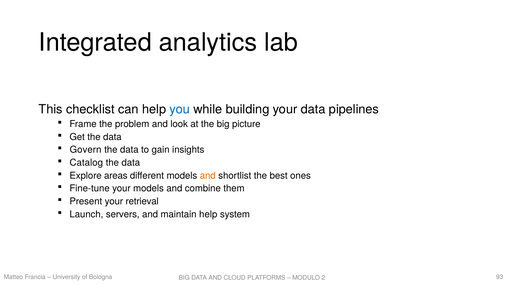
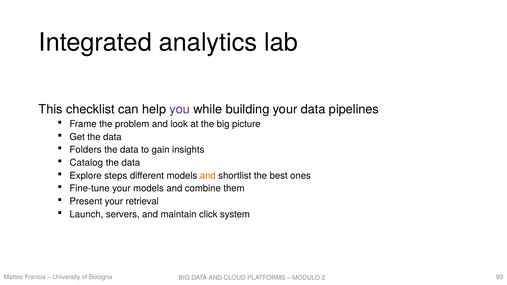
you colour: blue -> purple
Govern: Govern -> Folders
areas: areas -> steps
maintain help: help -> click
